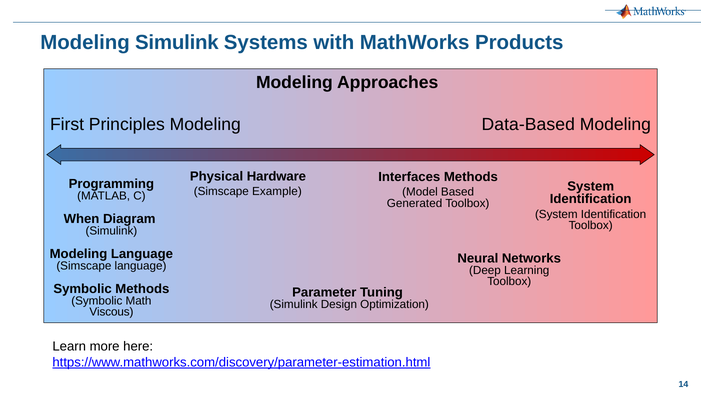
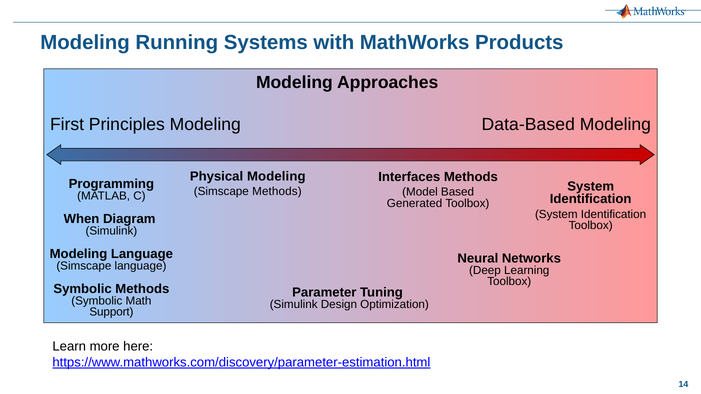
Modeling Simulink: Simulink -> Running
Physical Hardware: Hardware -> Modeling
Simscape Example: Example -> Methods
Viscous: Viscous -> Support
